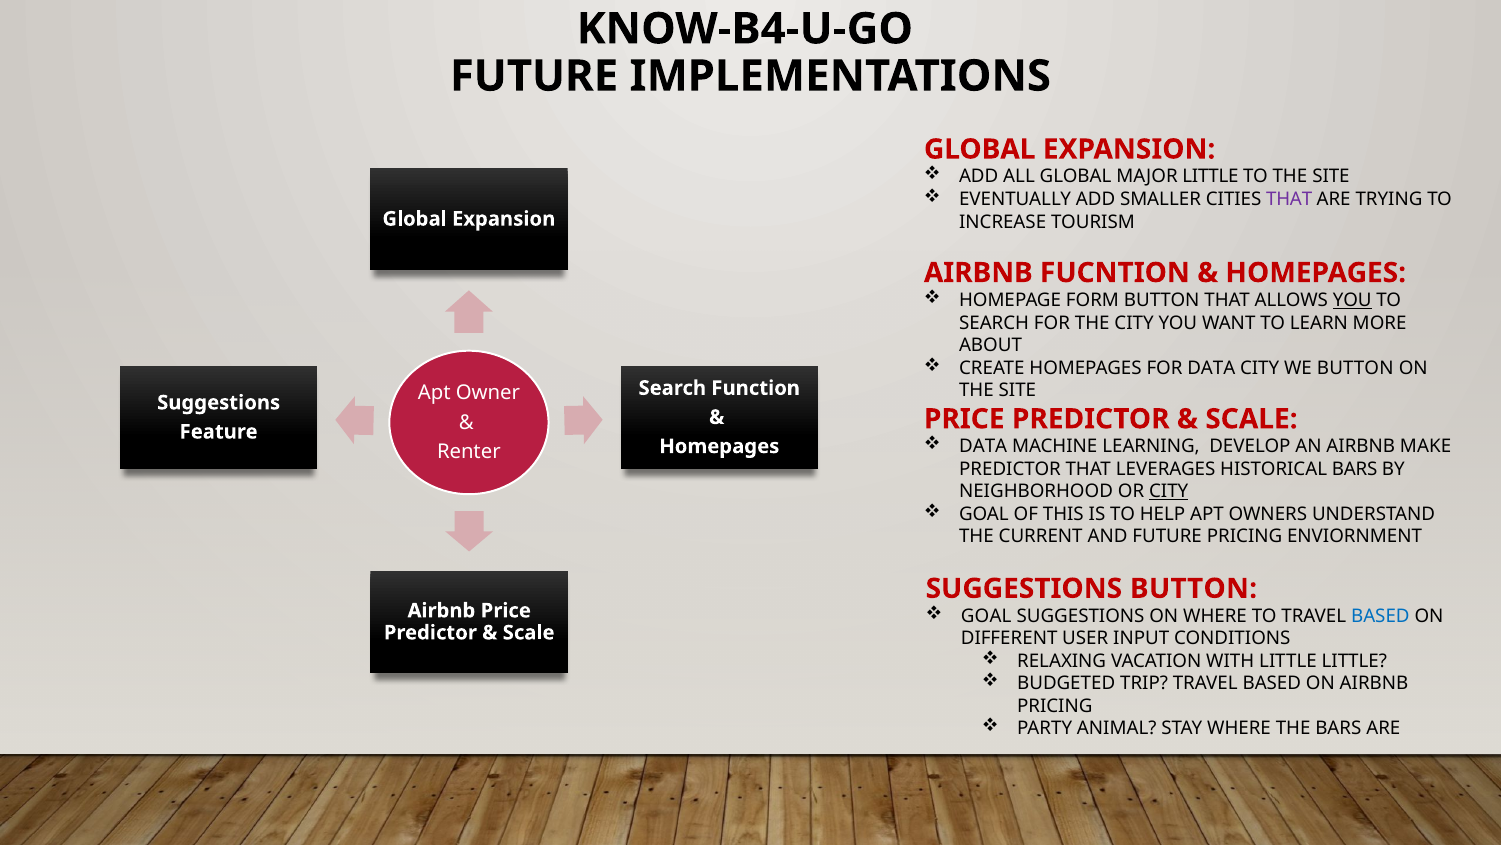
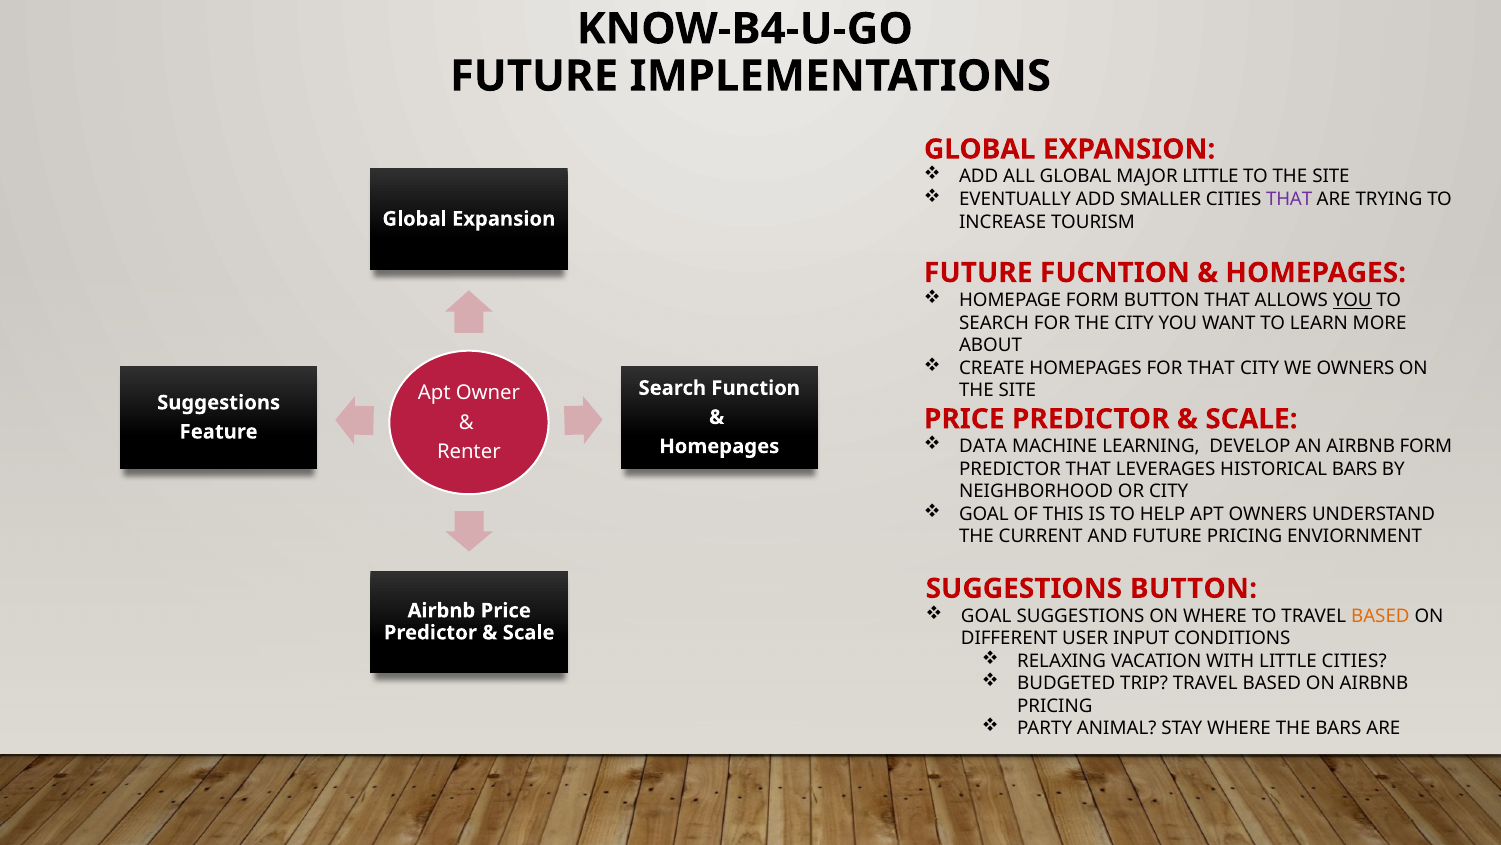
AIRBNB at (978, 273): AIRBNB -> FUTURE
FOR DATA: DATA -> THAT
WE BUTTON: BUTTON -> OWNERS
AIRBNB MAKE: MAKE -> FORM
CITY at (1169, 491) underline: present -> none
BASED at (1380, 616) colour: blue -> orange
LITTLE LITTLE: LITTLE -> CITIES
